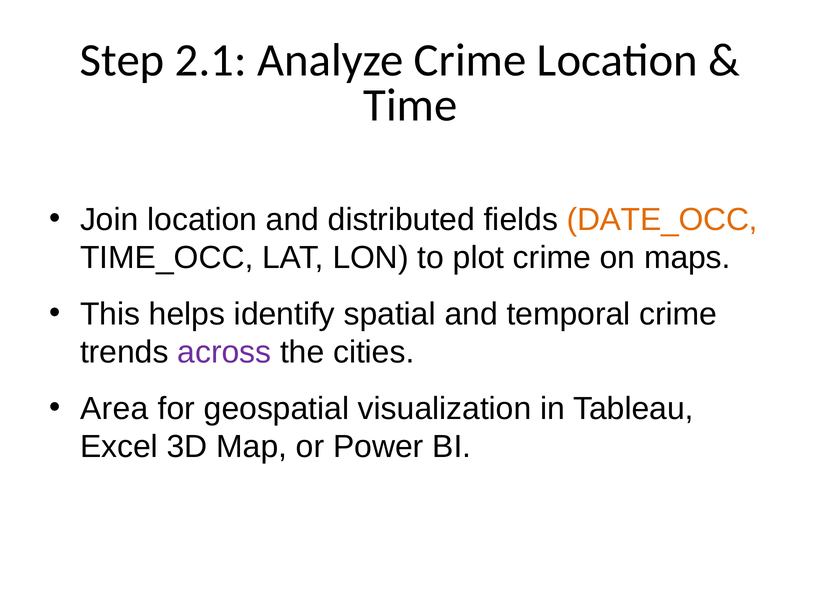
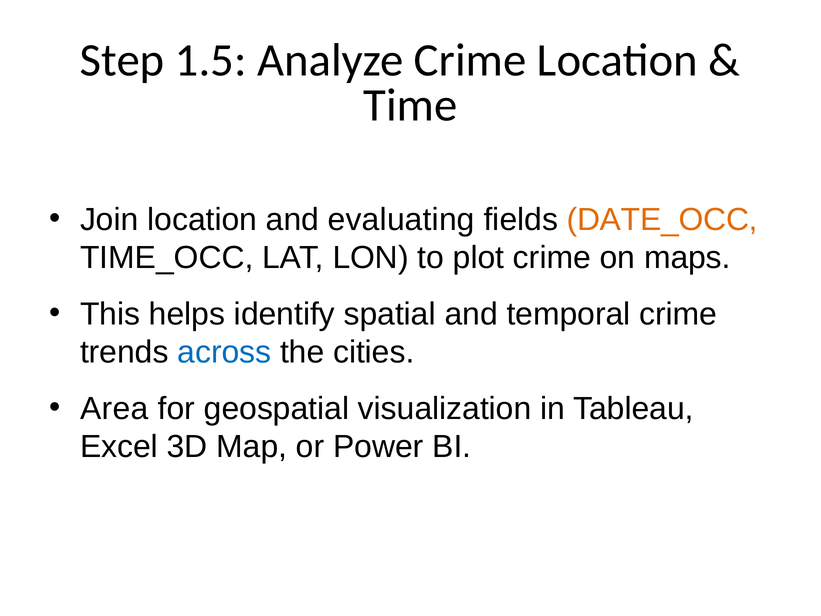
2.1: 2.1 -> 1.5
distributed: distributed -> evaluating
across colour: purple -> blue
